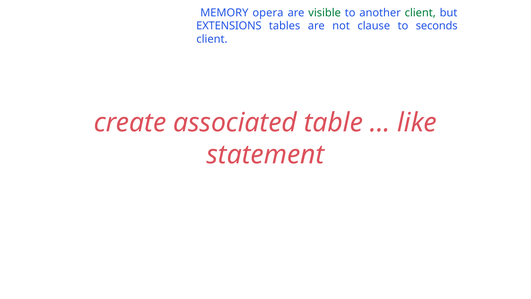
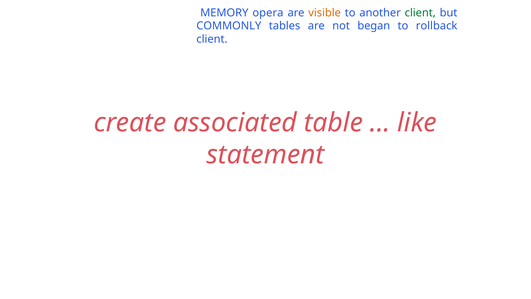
visible colour: green -> orange
EXTENSIONS: EXTENSIONS -> COMMONLY
clause: clause -> began
seconds: seconds -> rollback
